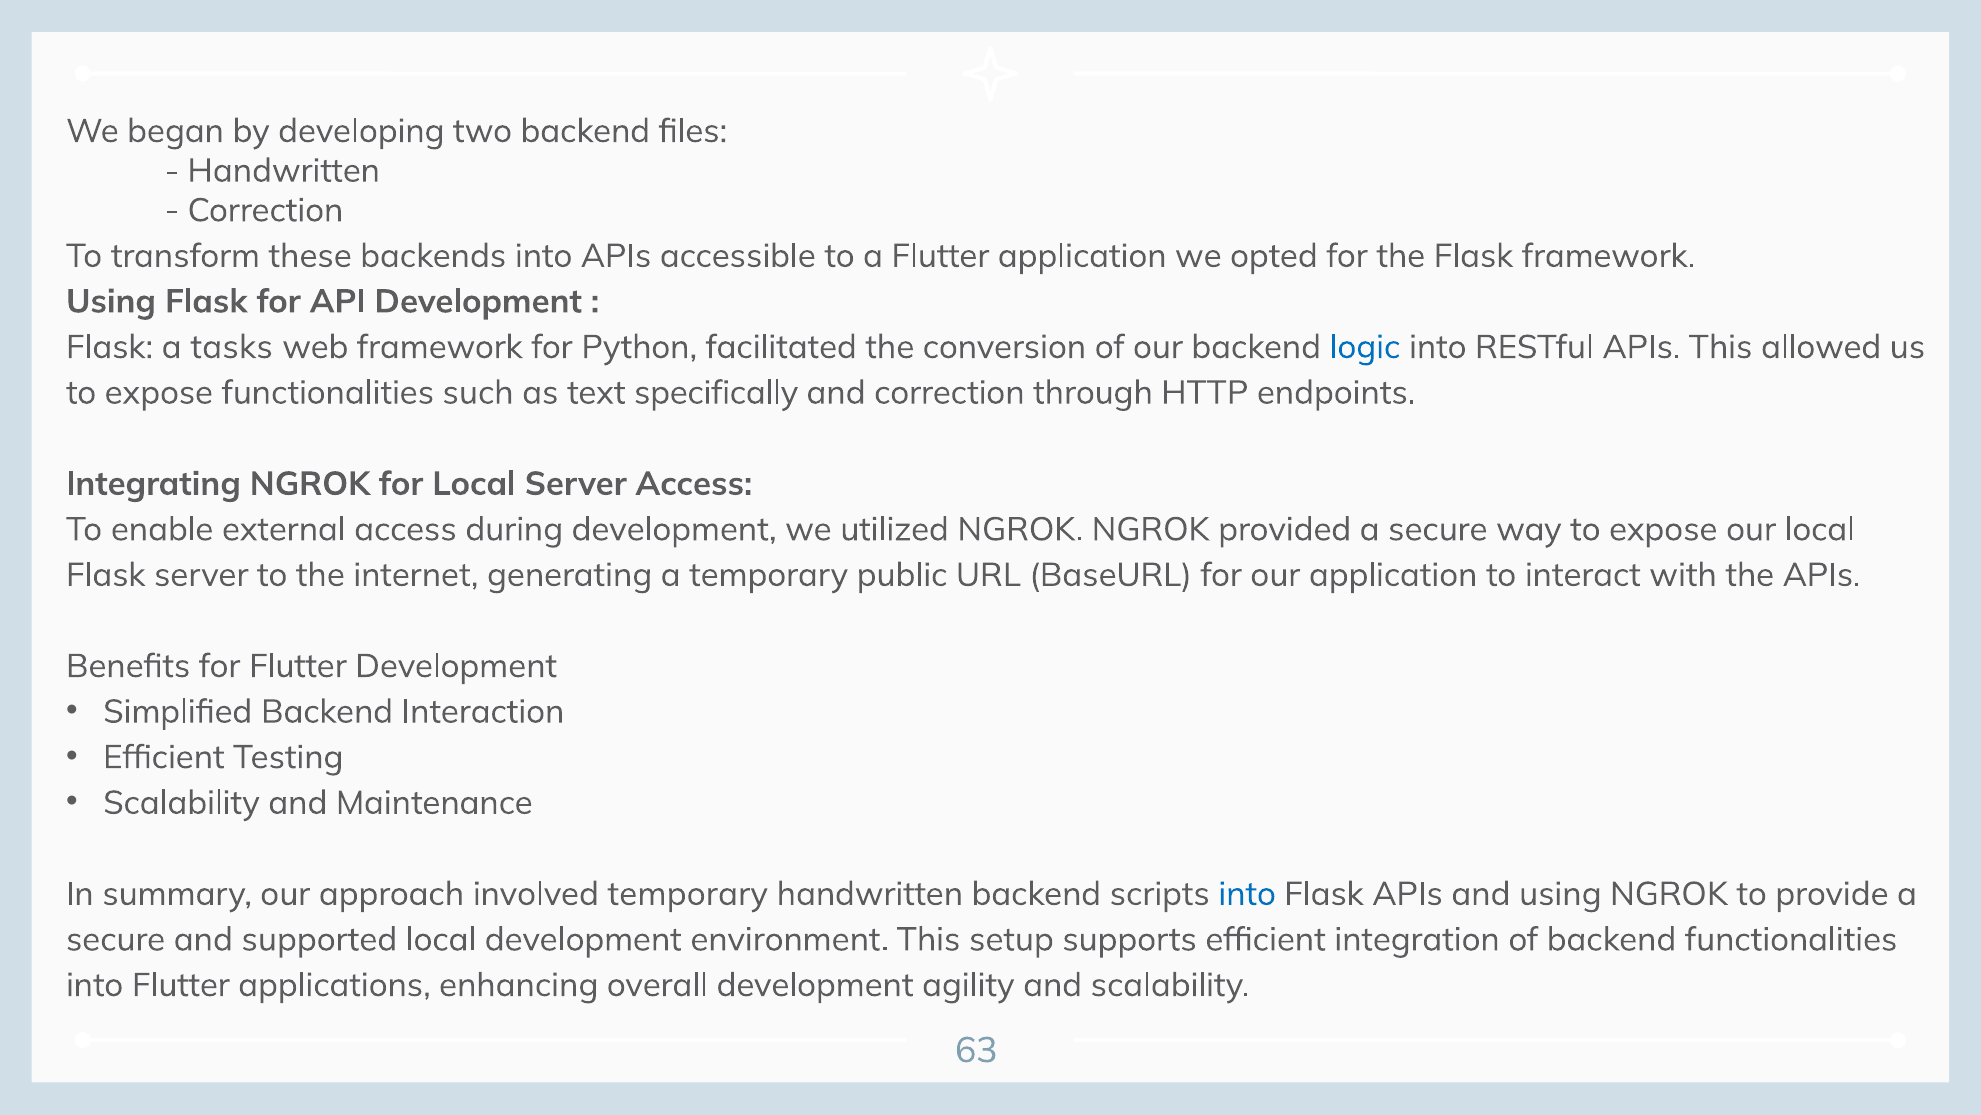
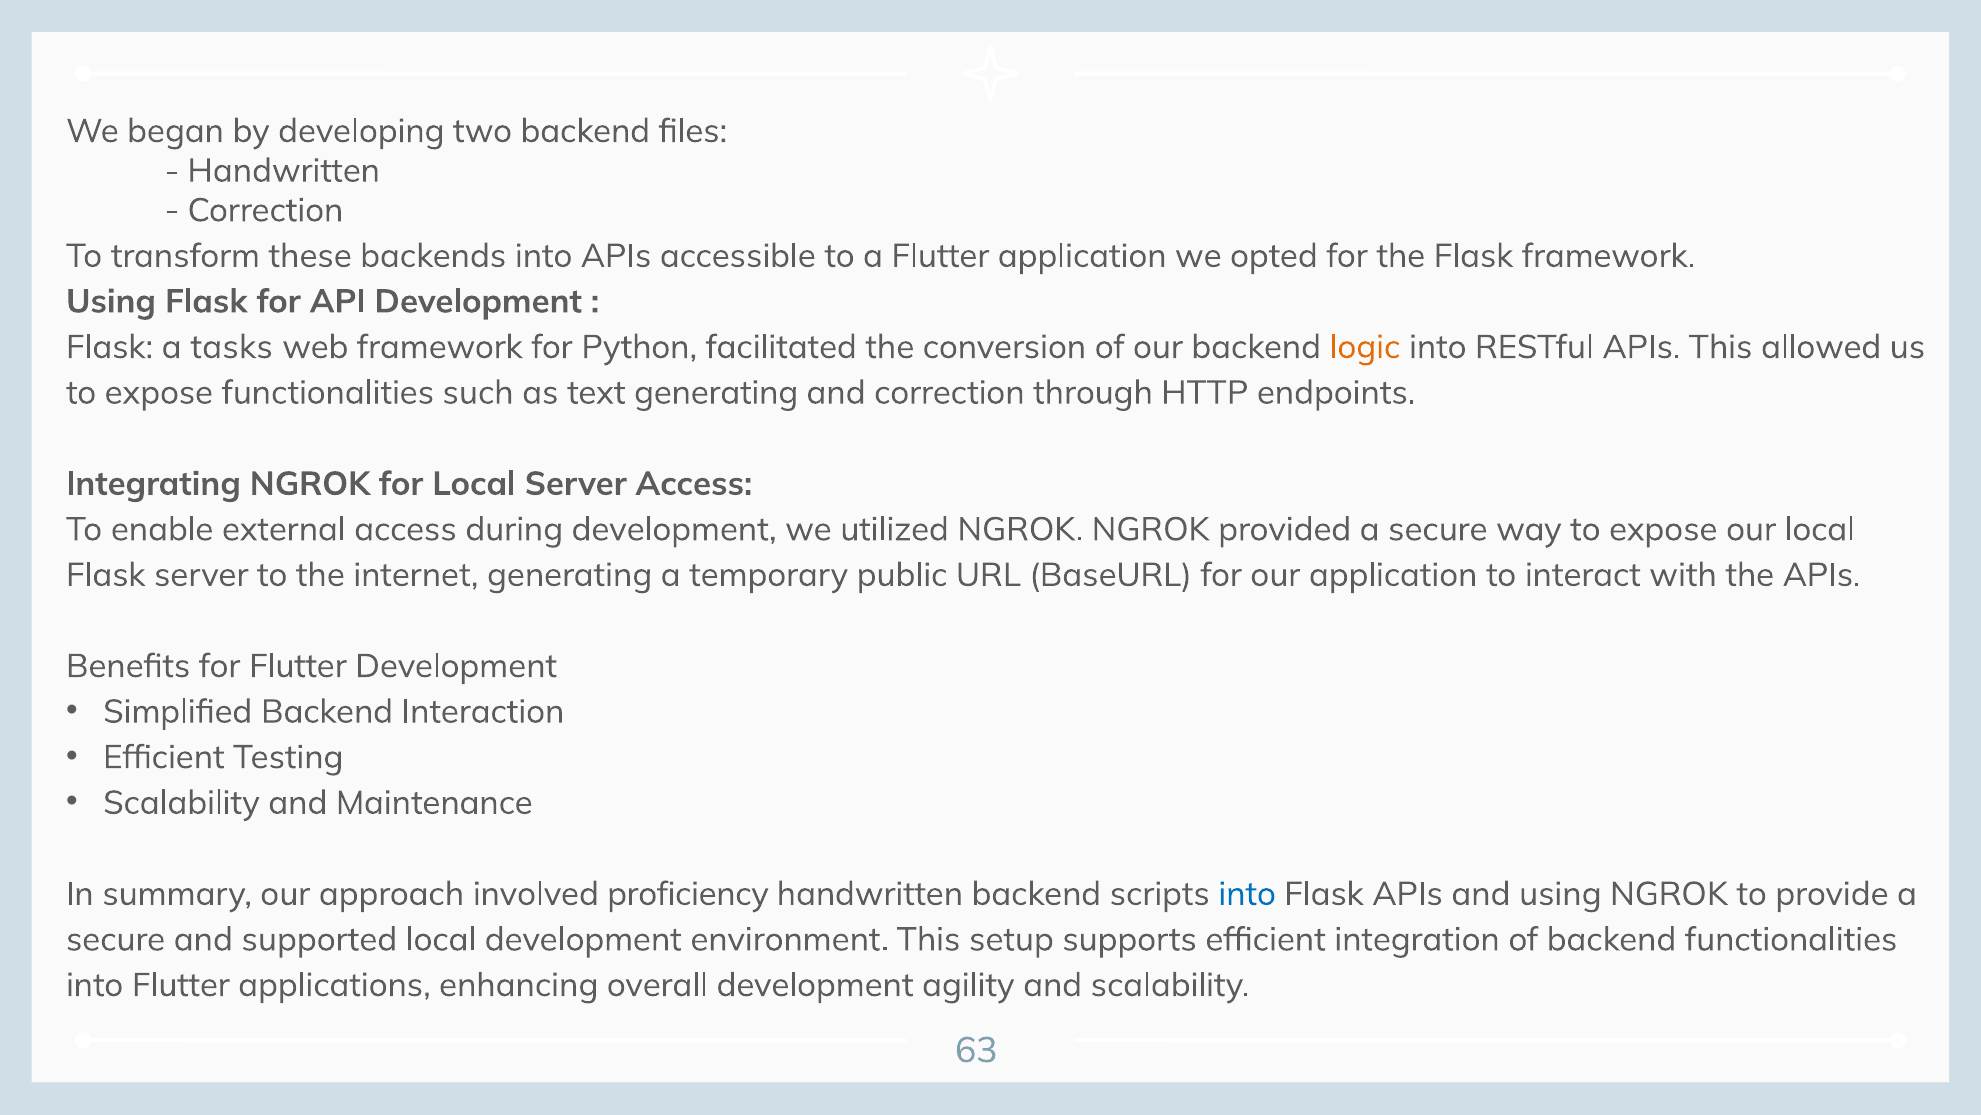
logic colour: blue -> orange
text specifically: specifically -> generating
involved temporary: temporary -> proficiency
